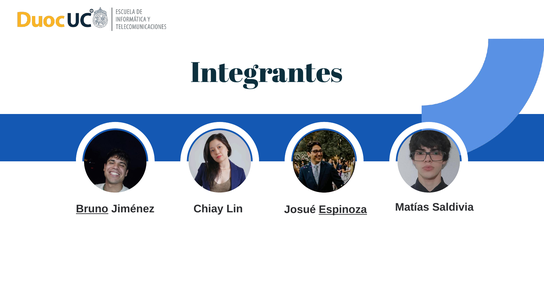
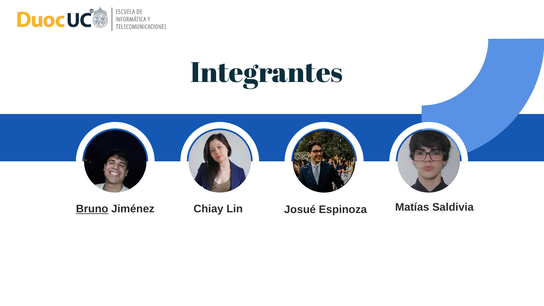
Espinoza underline: present -> none
